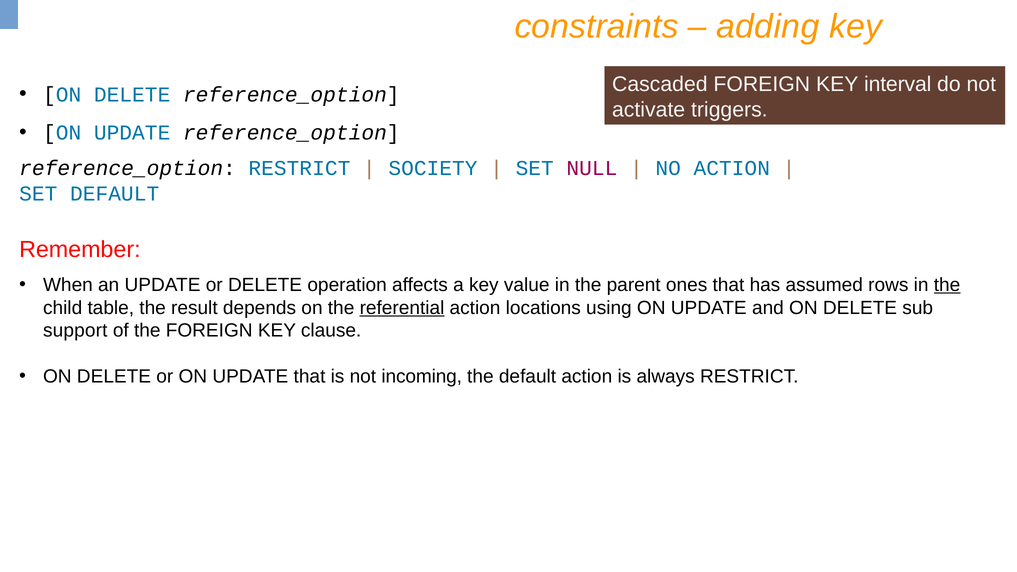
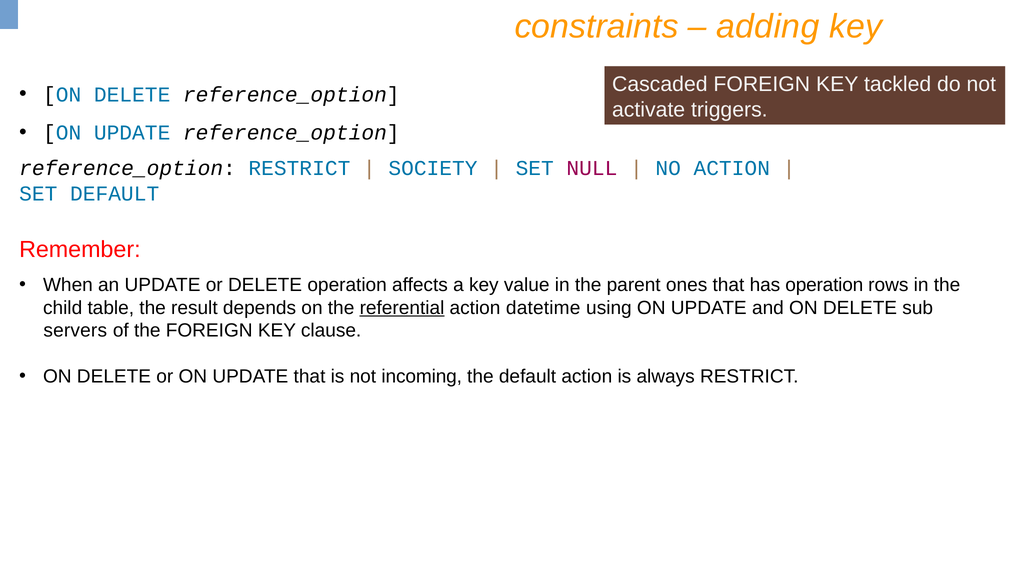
interval: interval -> tackled
has assumed: assumed -> operation
the at (947, 285) underline: present -> none
locations: locations -> datetime
support: support -> servers
